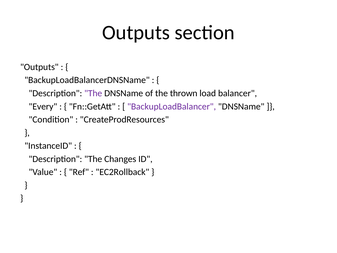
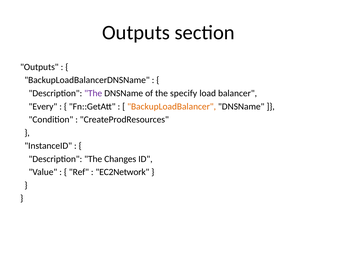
thrown: thrown -> specify
BackupLoadBalancer colour: purple -> orange
EC2Rollback: EC2Rollback -> EC2Network
